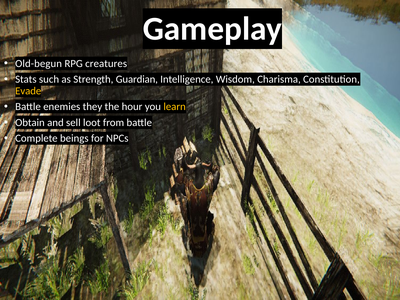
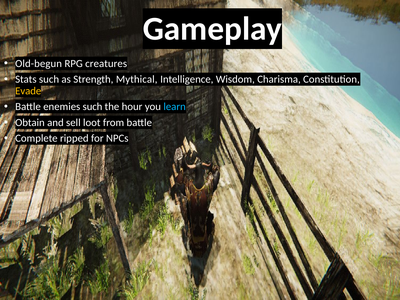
Guardian: Guardian -> Mythical
enemies they: they -> such
learn colour: yellow -> light blue
beings: beings -> ripped
